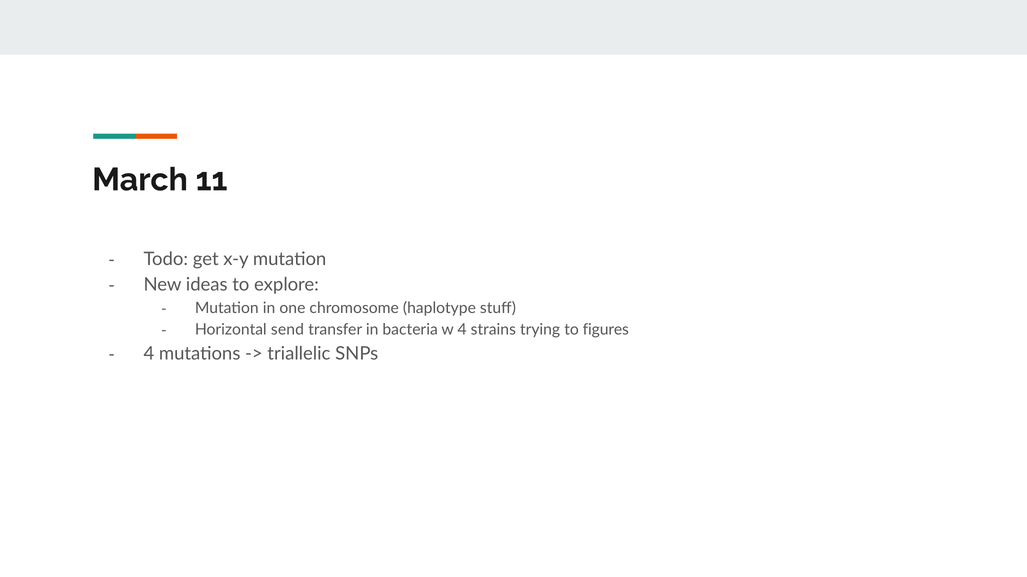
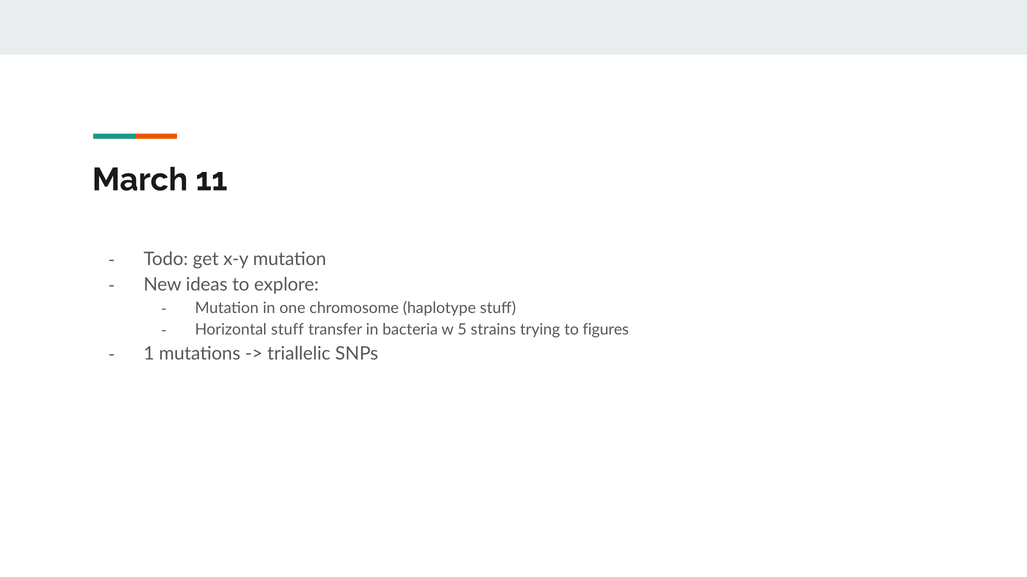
Horizontal send: send -> stuff
w 4: 4 -> 5
4 at (149, 354): 4 -> 1
